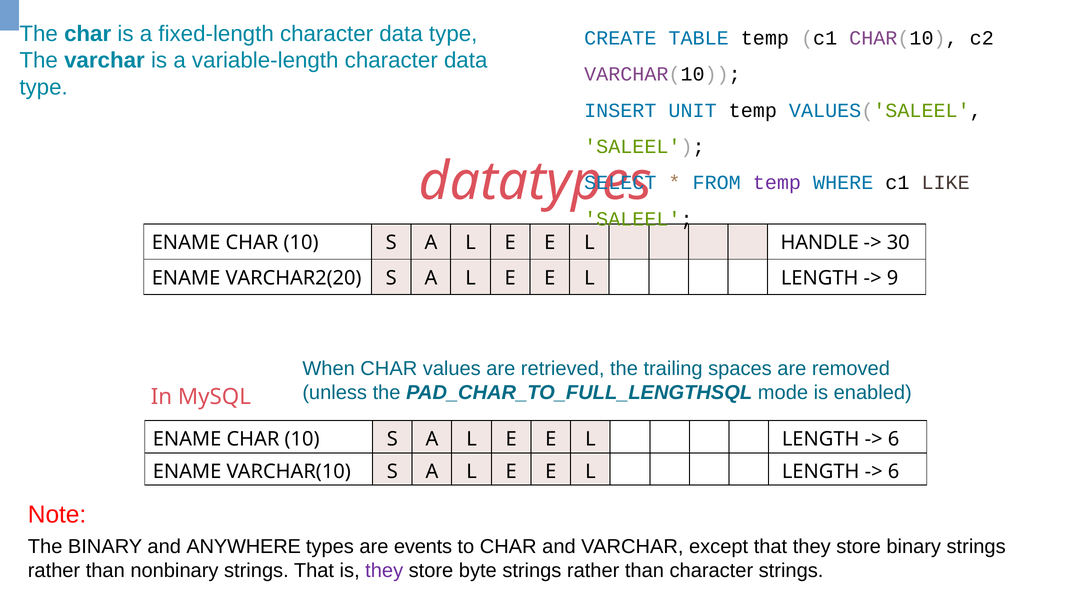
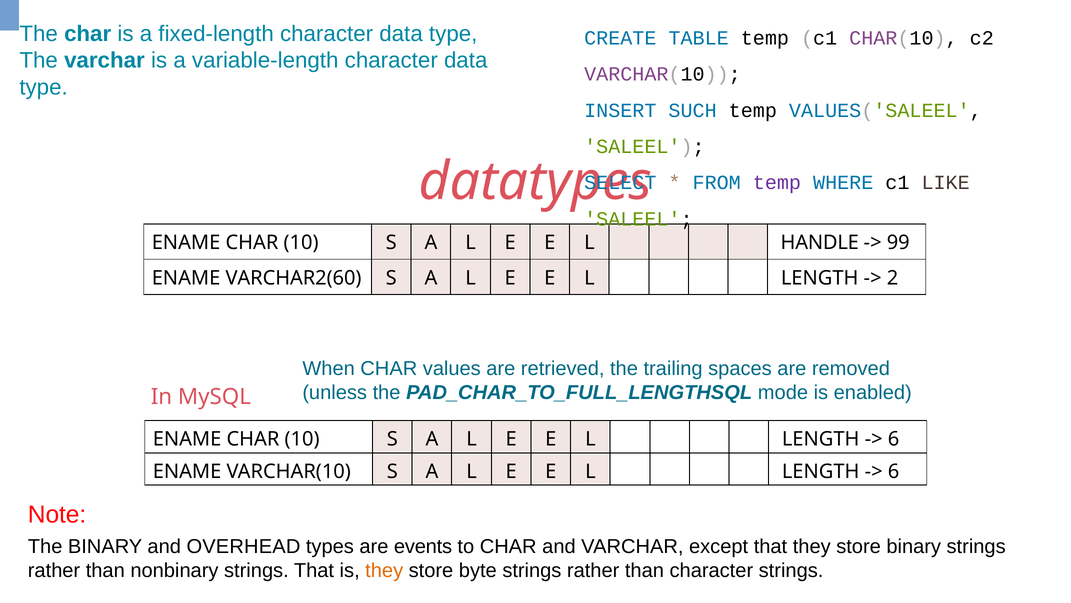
UNIT: UNIT -> SUCH
30: 30 -> 99
VARCHAR2(20: VARCHAR2(20 -> VARCHAR2(60
9: 9 -> 2
ANYWHERE: ANYWHERE -> OVERHEAD
they at (384, 570) colour: purple -> orange
